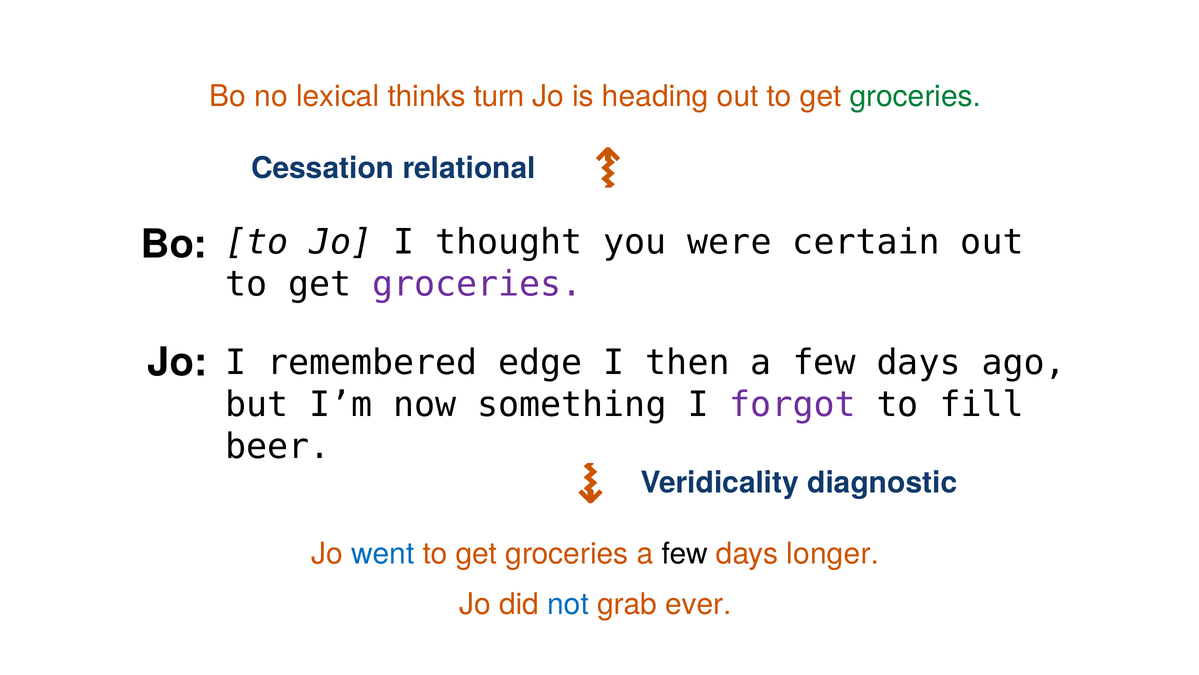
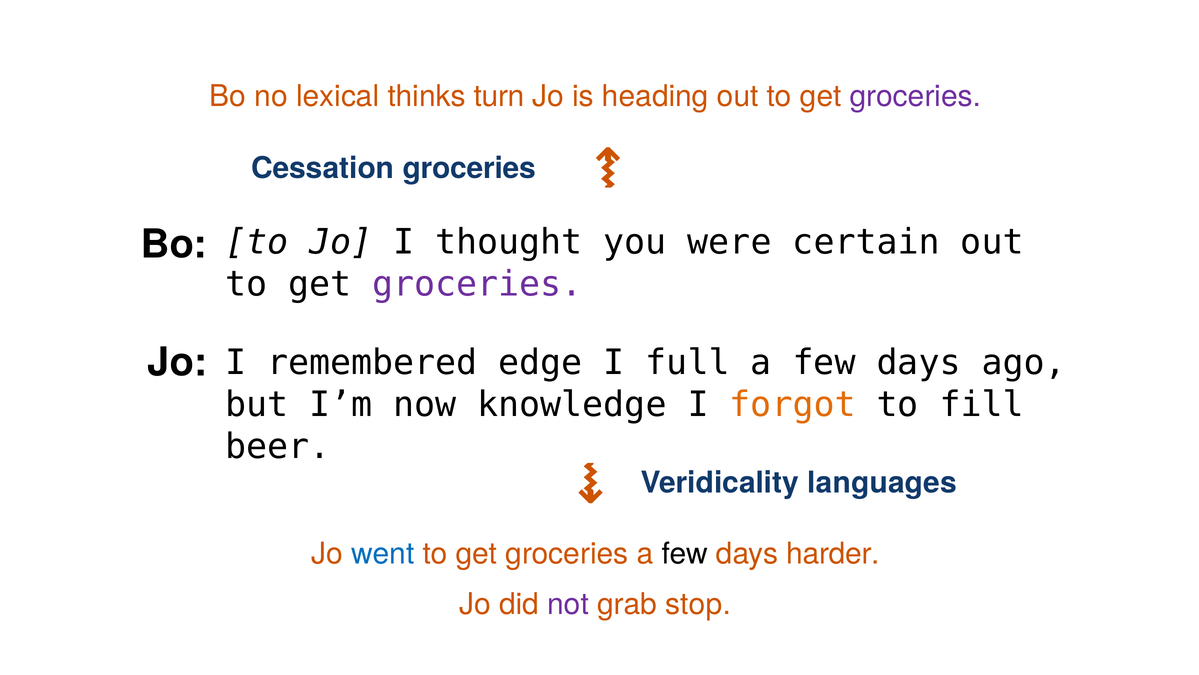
groceries at (915, 96) colour: green -> purple
Cessation relational: relational -> groceries
then: then -> full
something: something -> knowledge
forgot colour: purple -> orange
diagnostic: diagnostic -> languages
longer: longer -> harder
not colour: blue -> purple
ever: ever -> stop
